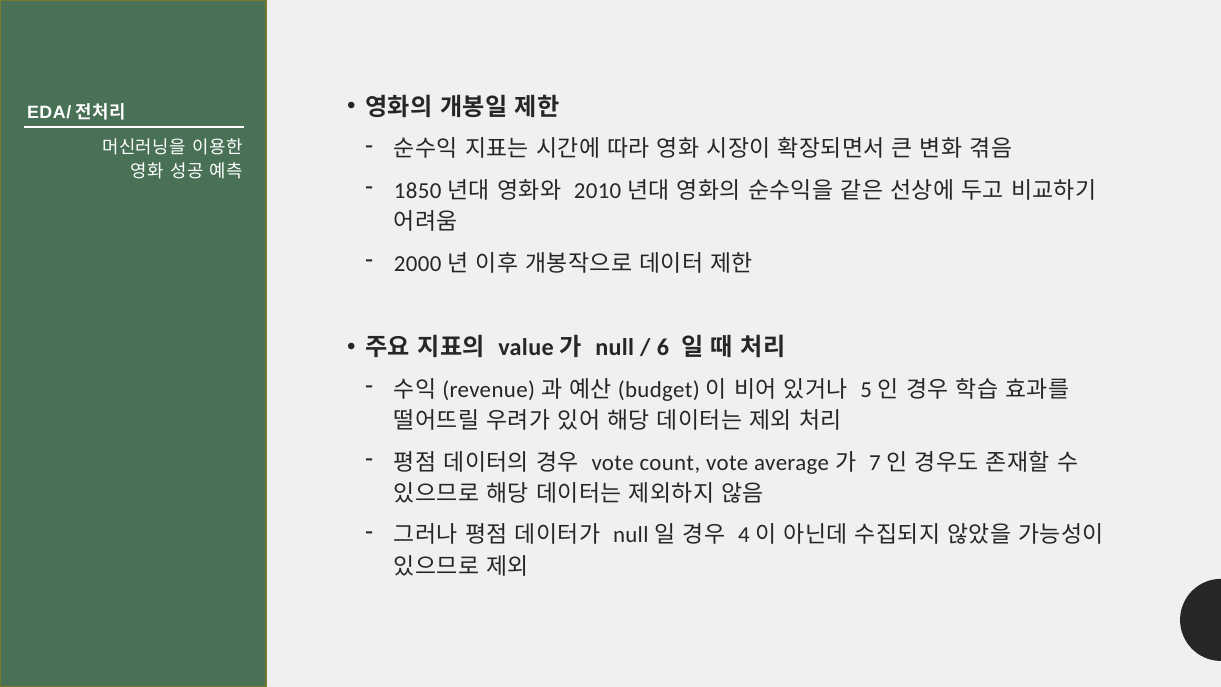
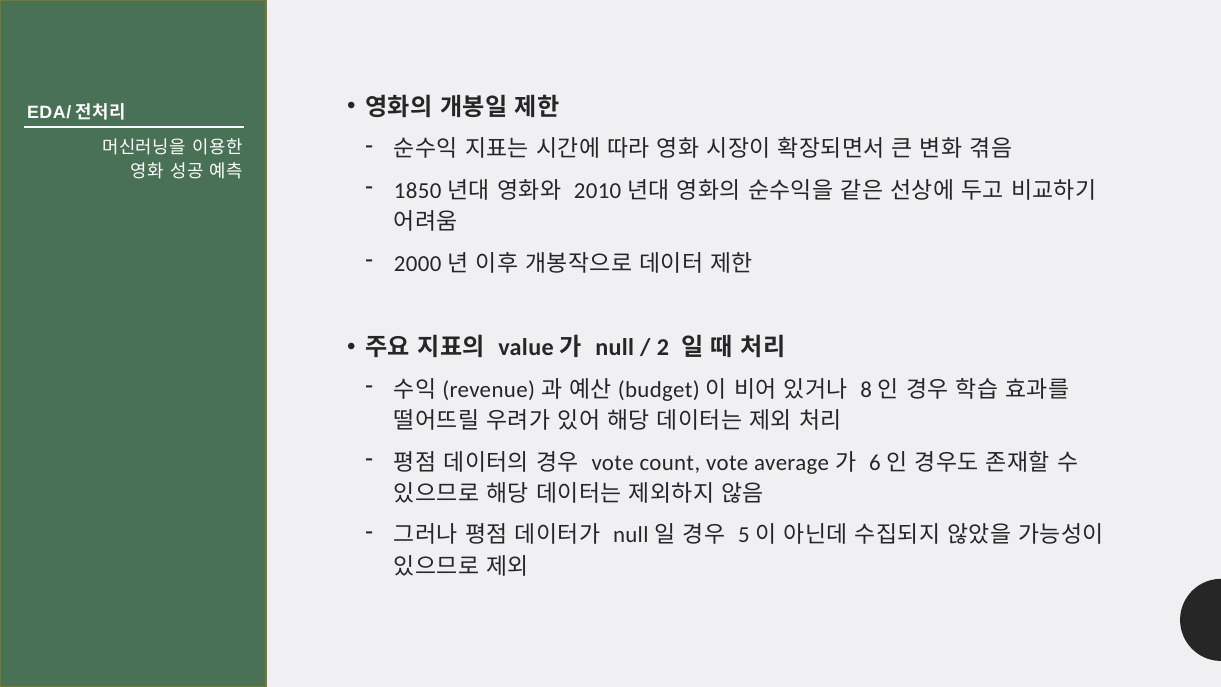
6: 6 -> 2
5: 5 -> 8
7: 7 -> 6
4: 4 -> 5
